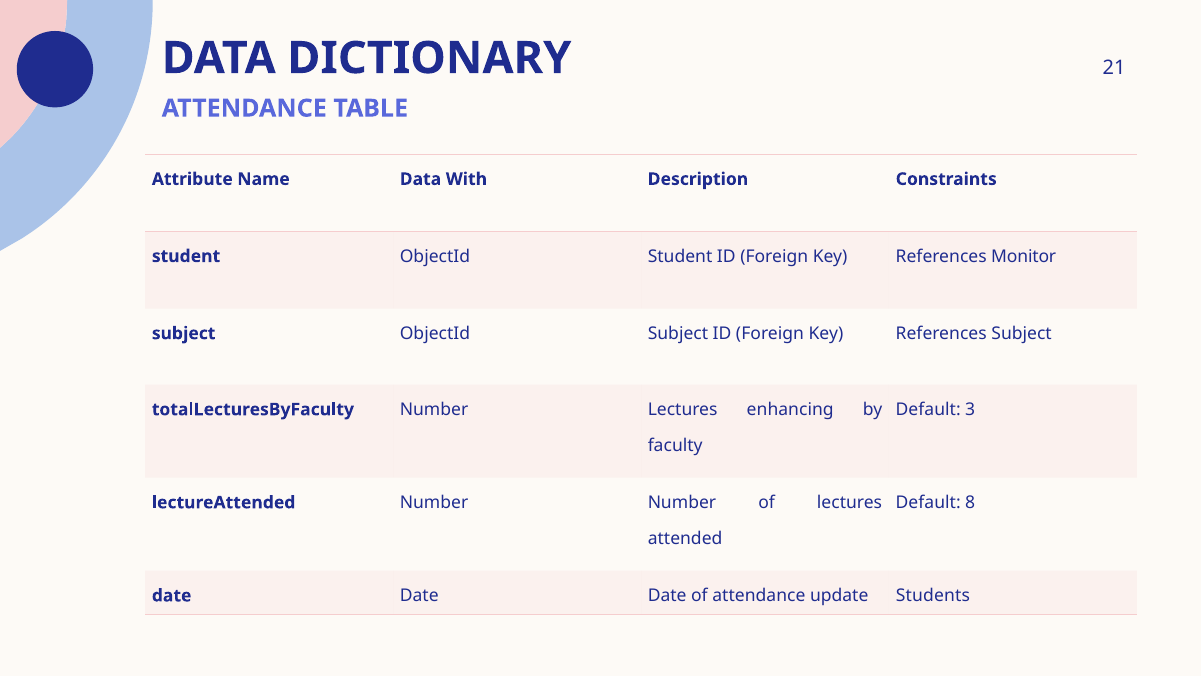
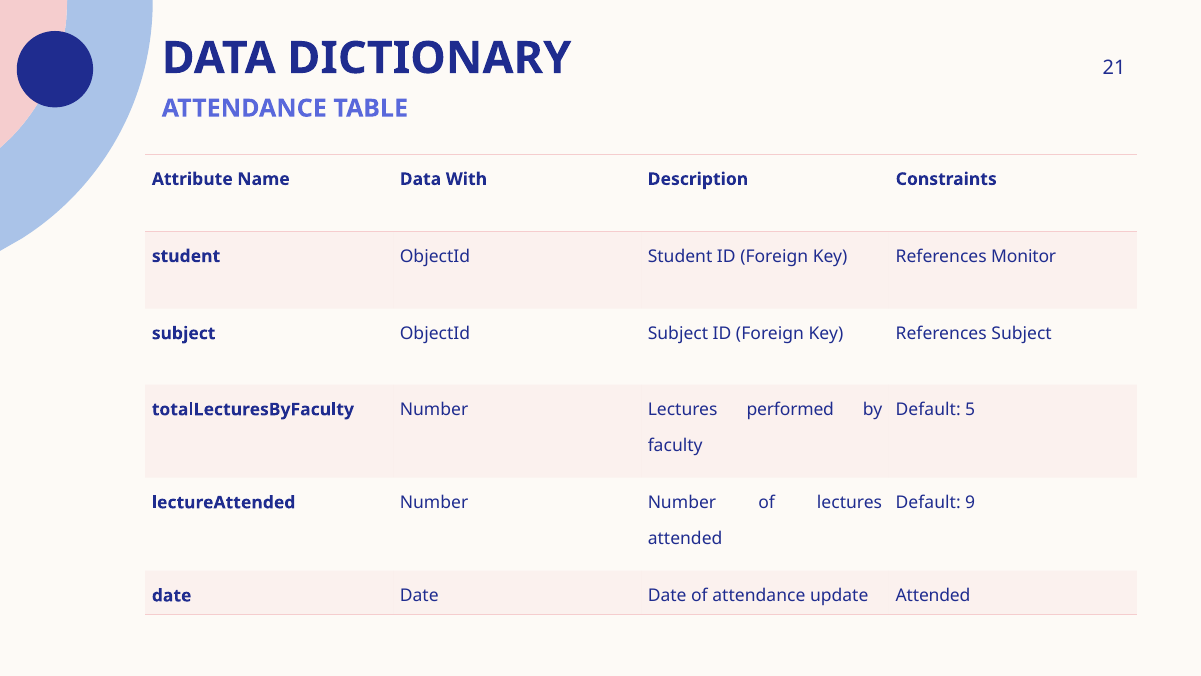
3: 3 -> 5
enhancing: enhancing -> performed
8: 8 -> 9
update Students: Students -> Attended
